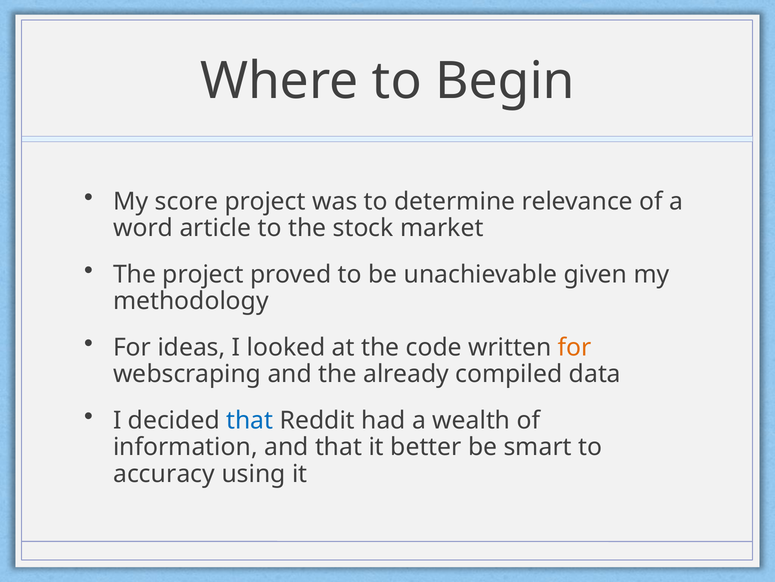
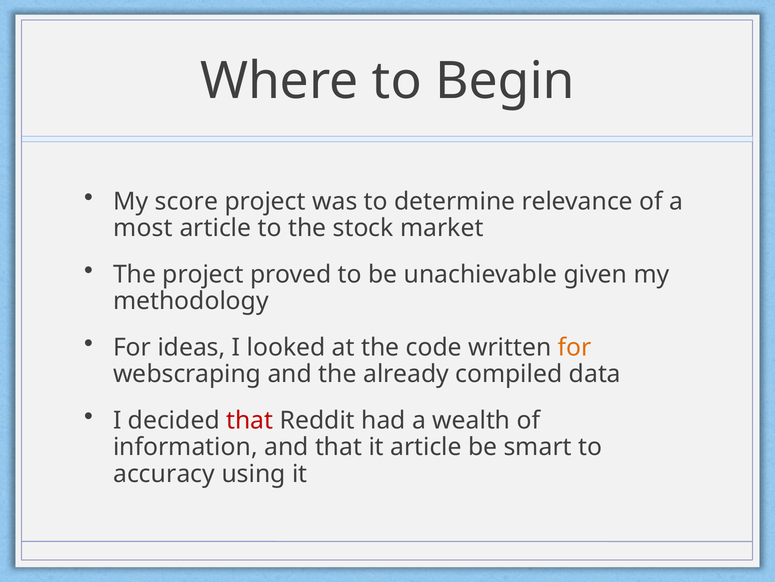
word: word -> most
that at (250, 420) colour: blue -> red
it better: better -> article
